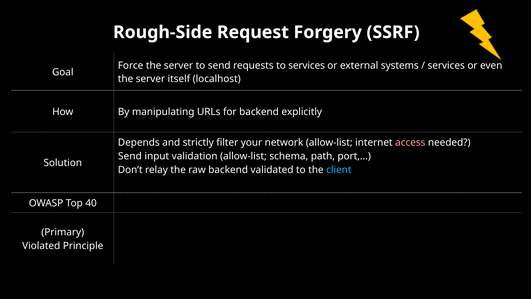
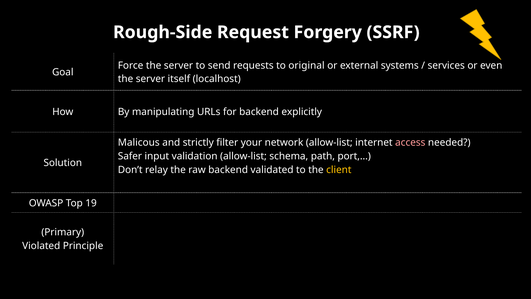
to services: services -> original
Depends: Depends -> Malicous
Send at (130, 156): Send -> Safer
client colour: light blue -> yellow
40: 40 -> 19
